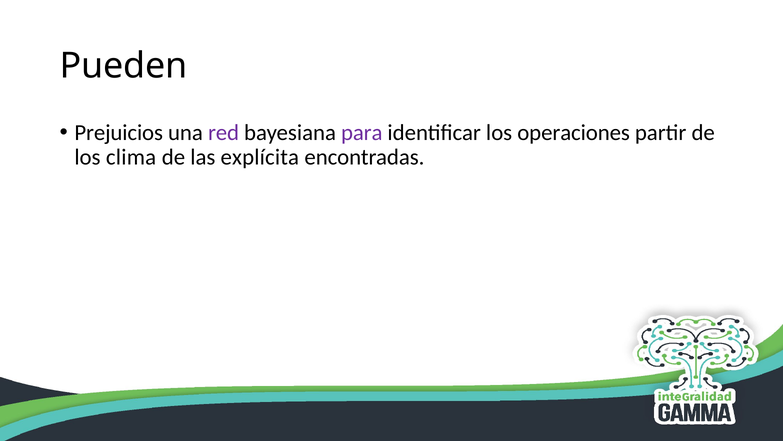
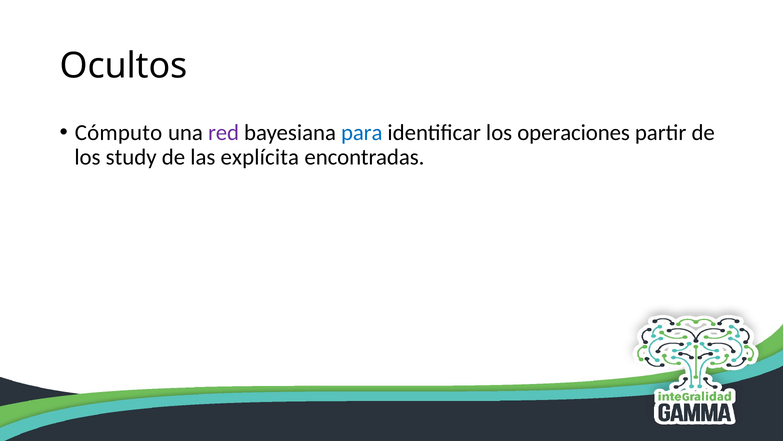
Pueden: Pueden -> Ocultos
Prejuicios: Prejuicios -> Cómputo
para colour: purple -> blue
clima: clima -> study
